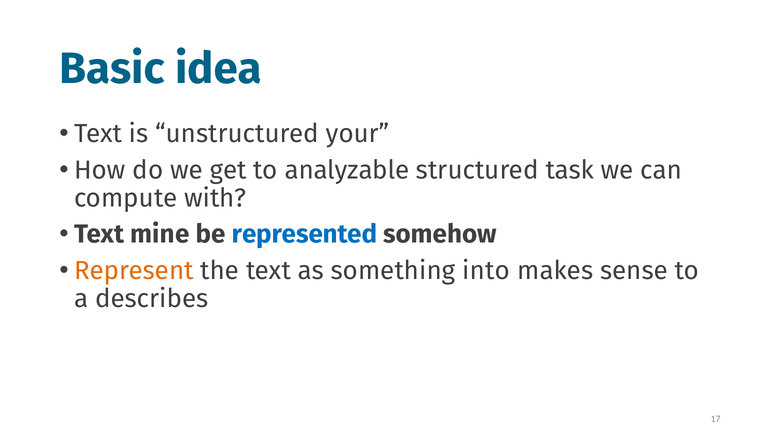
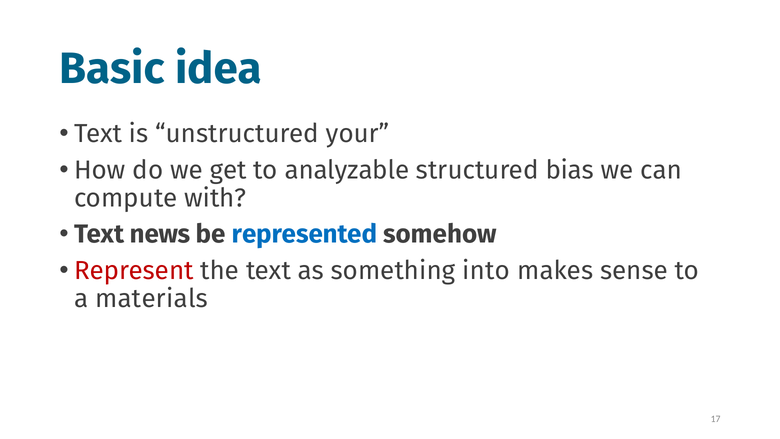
task: task -> bias
mine: mine -> news
Represent colour: orange -> red
describes: describes -> materials
